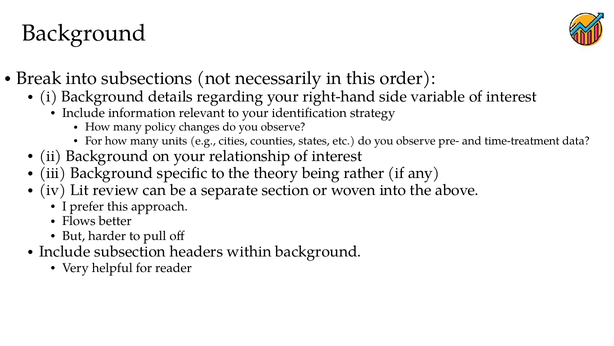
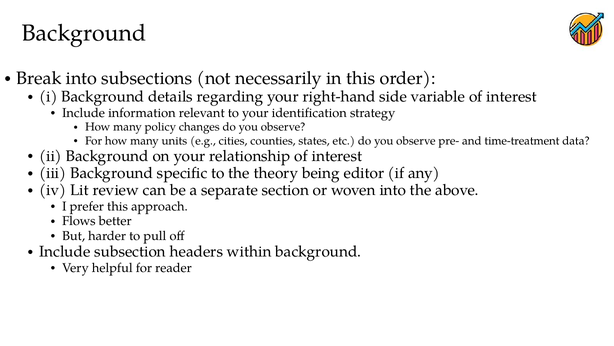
rather: rather -> editor
